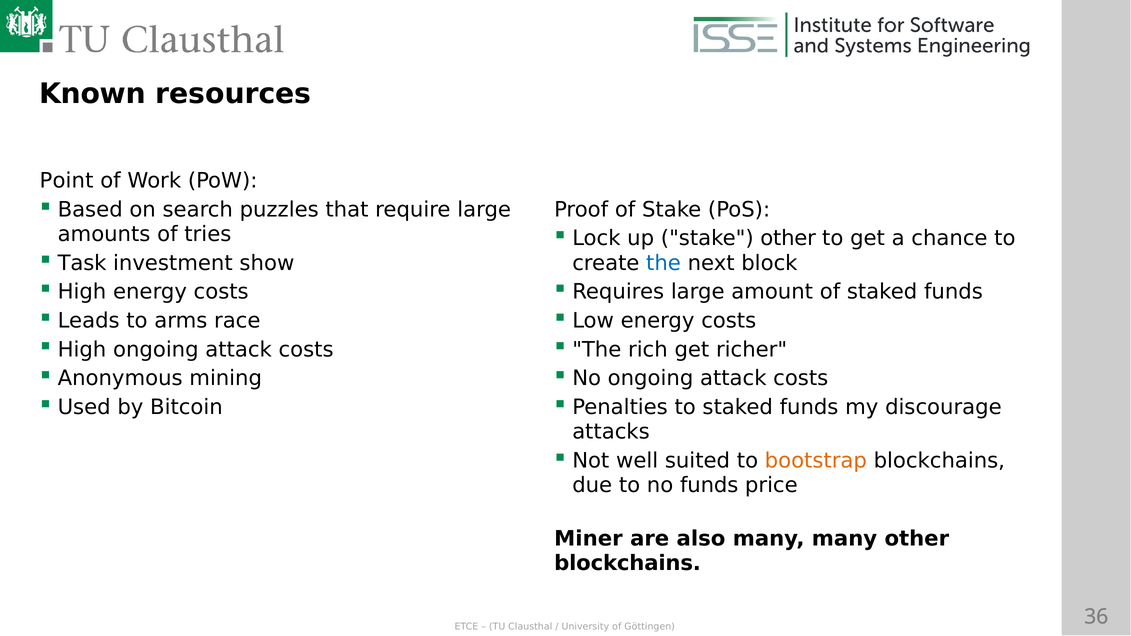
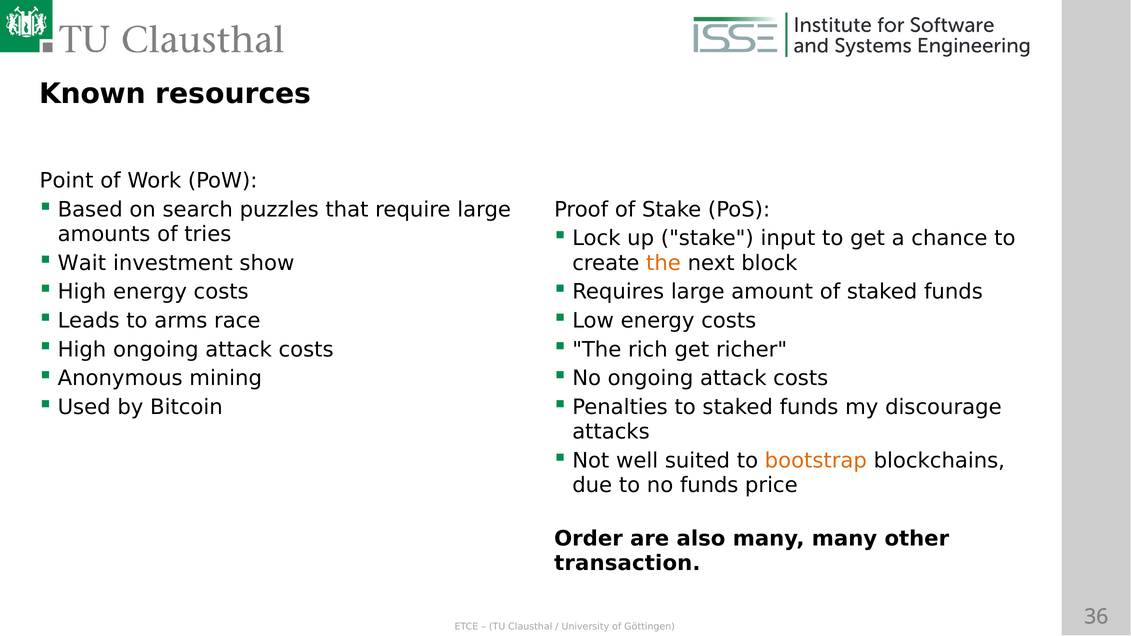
stake other: other -> input
Task: Task -> Wait
the at (663, 263) colour: blue -> orange
Miner: Miner -> Order
blockchains at (628, 564): blockchains -> transaction
